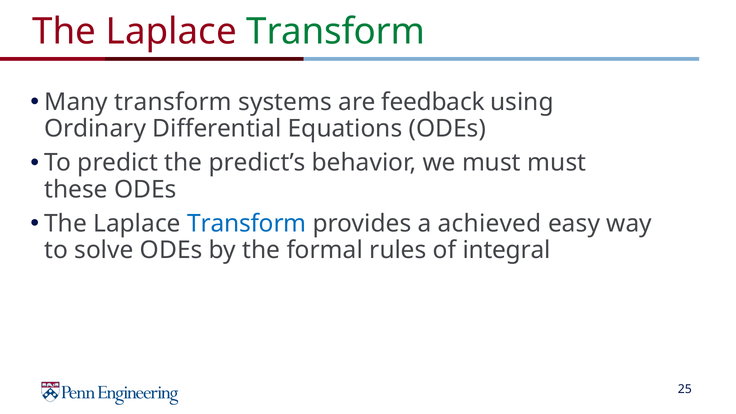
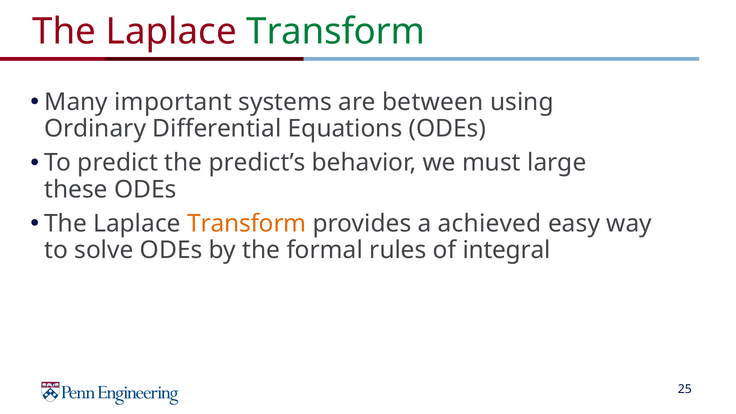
Many transform: transform -> important
feedback: feedback -> between
must must: must -> large
Transform at (247, 224) colour: blue -> orange
